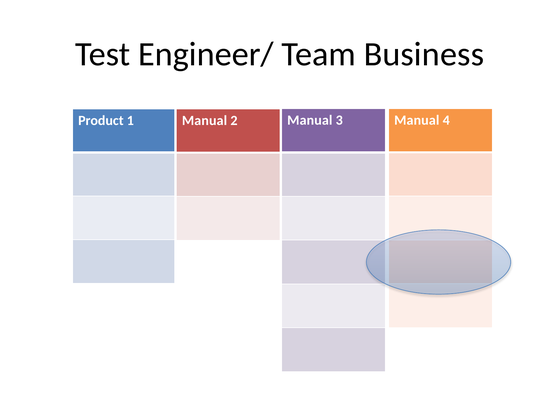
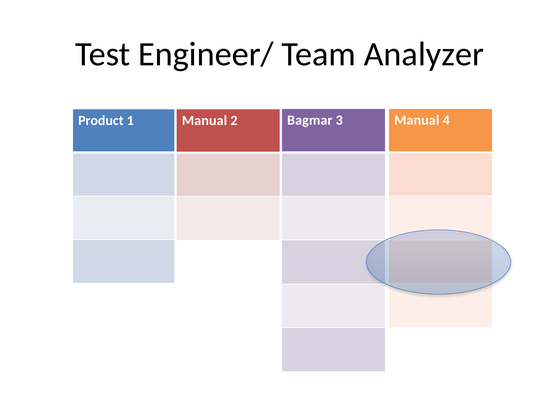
Business: Business -> Analyzer
1 Manual: Manual -> Bagmar
